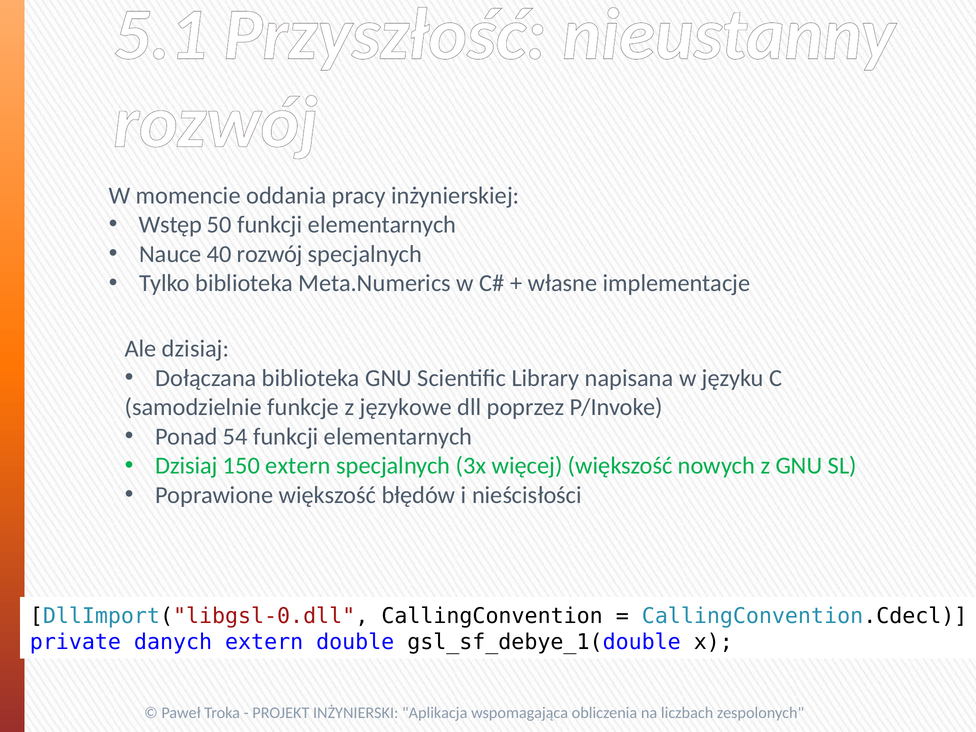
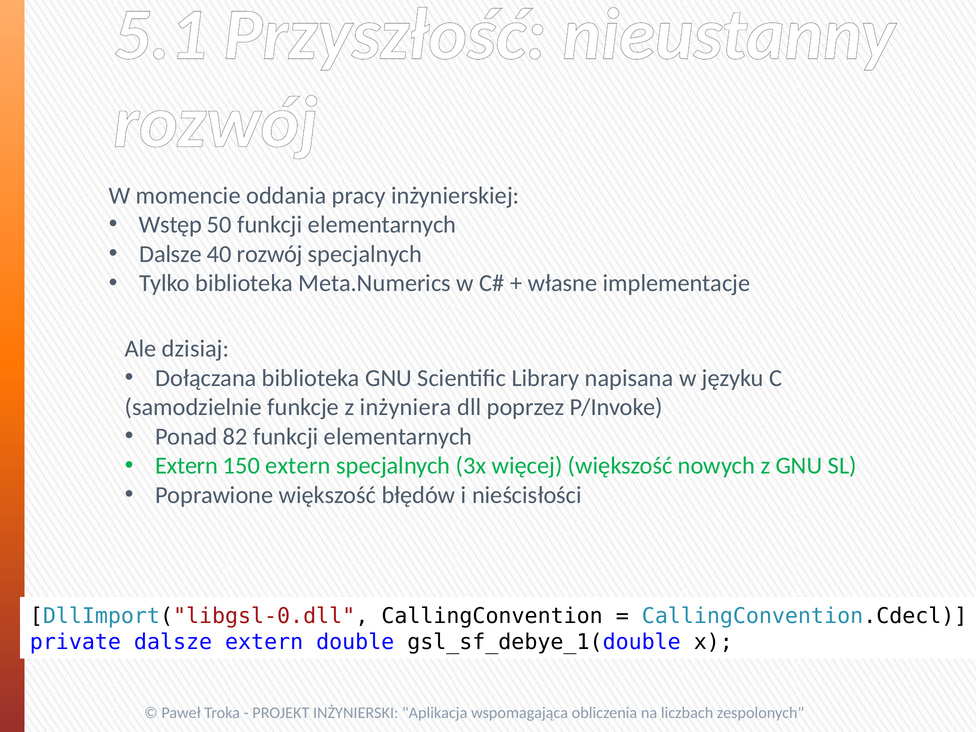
Nauce at (170, 254): Nauce -> Dalsze
językowe: językowe -> inżyniera
54: 54 -> 82
Dzisiaj at (186, 466): Dzisiaj -> Extern
private danych: danych -> dalsze
